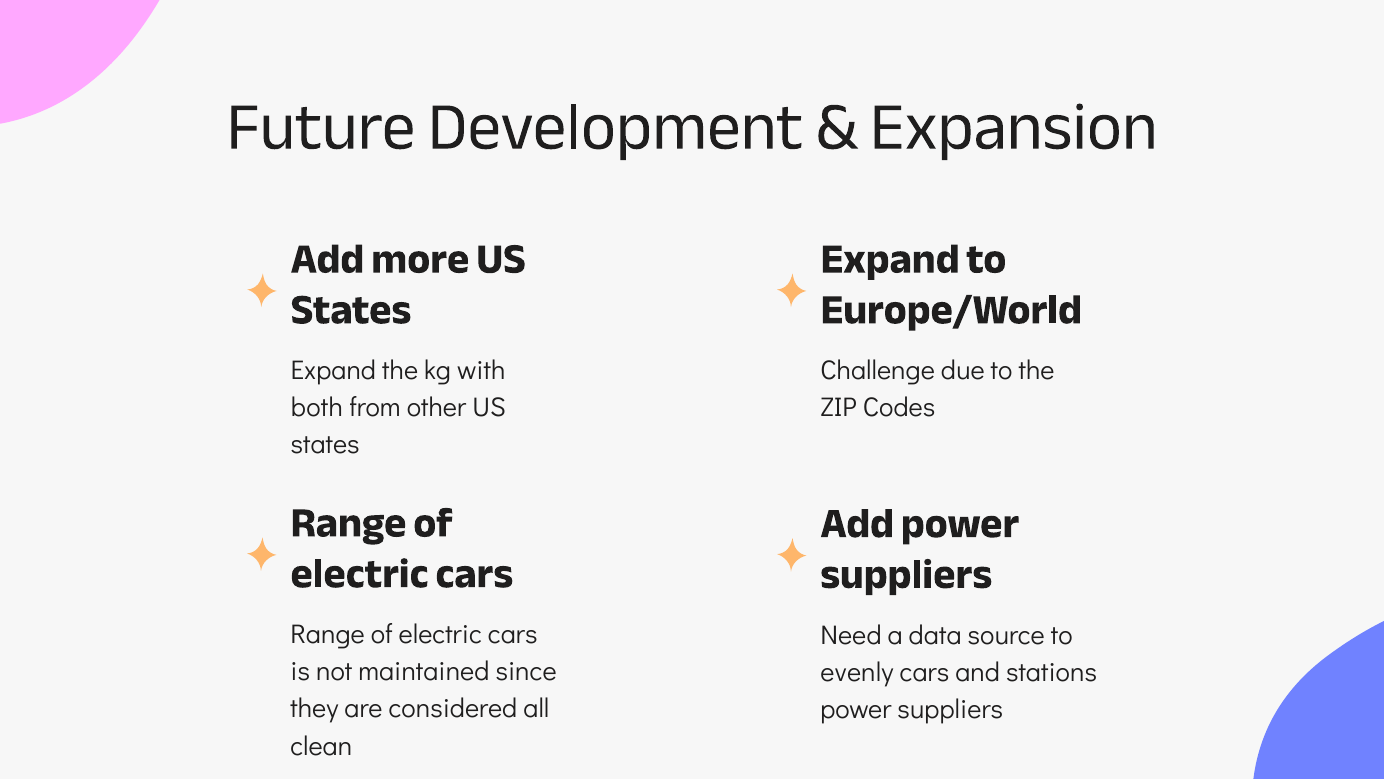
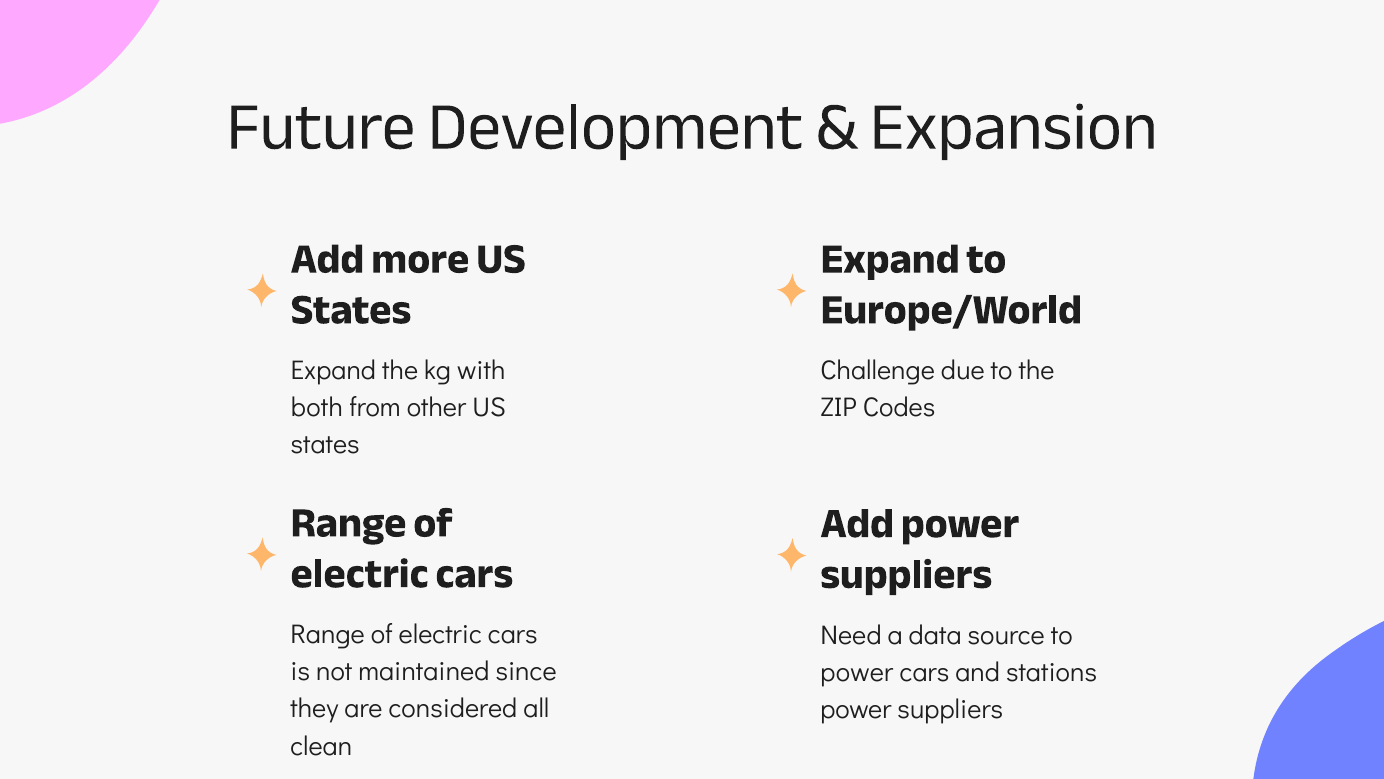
evenly at (857, 672): evenly -> power
